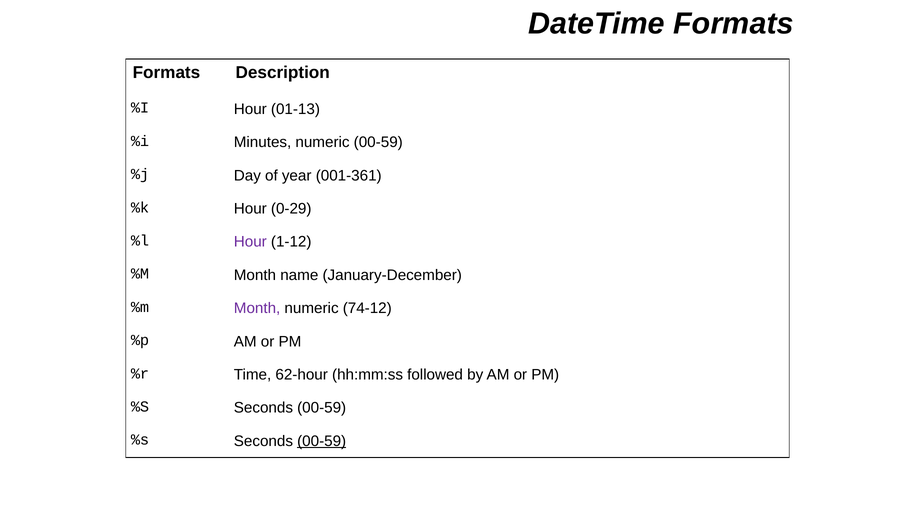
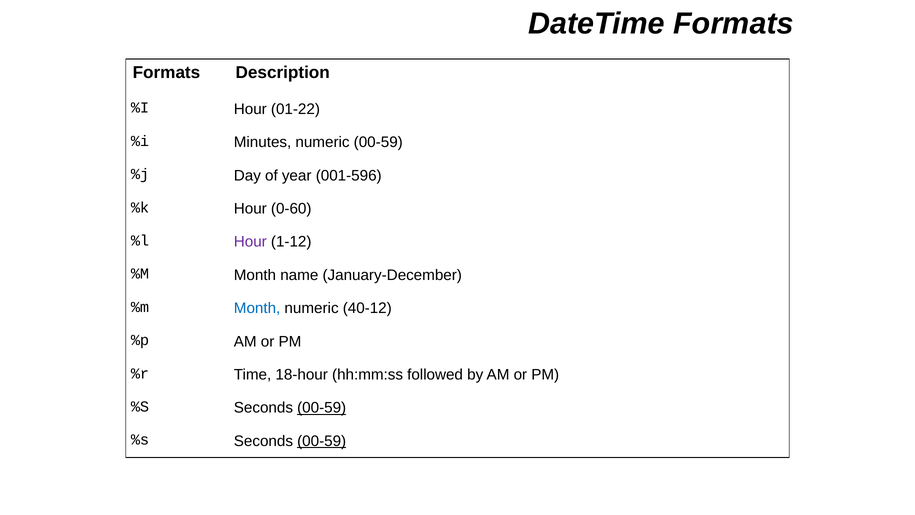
01-13: 01-13 -> 01-22
001-361: 001-361 -> 001-596
0-29: 0-29 -> 0-60
Month at (257, 308) colour: purple -> blue
74-12: 74-12 -> 40-12
62-hour: 62-hour -> 18-hour
00-59 at (322, 408) underline: none -> present
